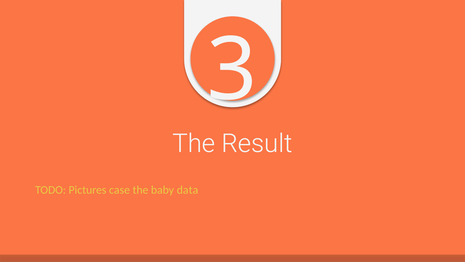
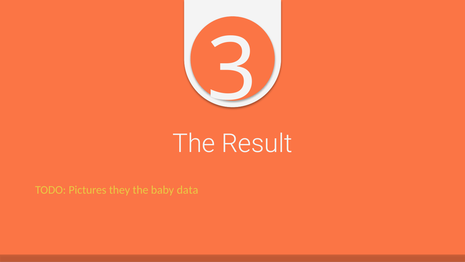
case: case -> they
